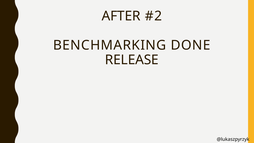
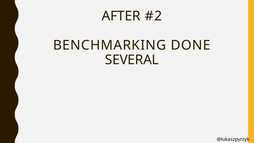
RELEASE: RELEASE -> SEVERAL
